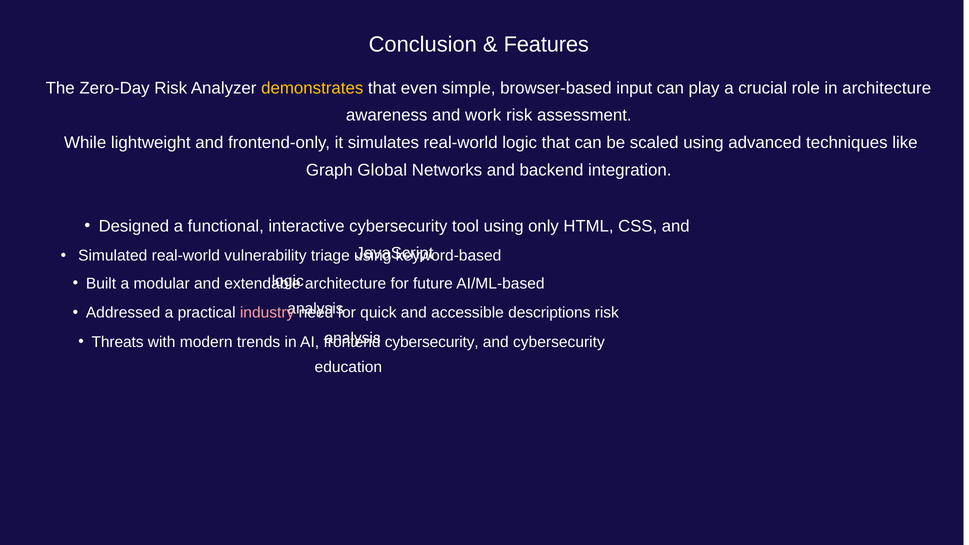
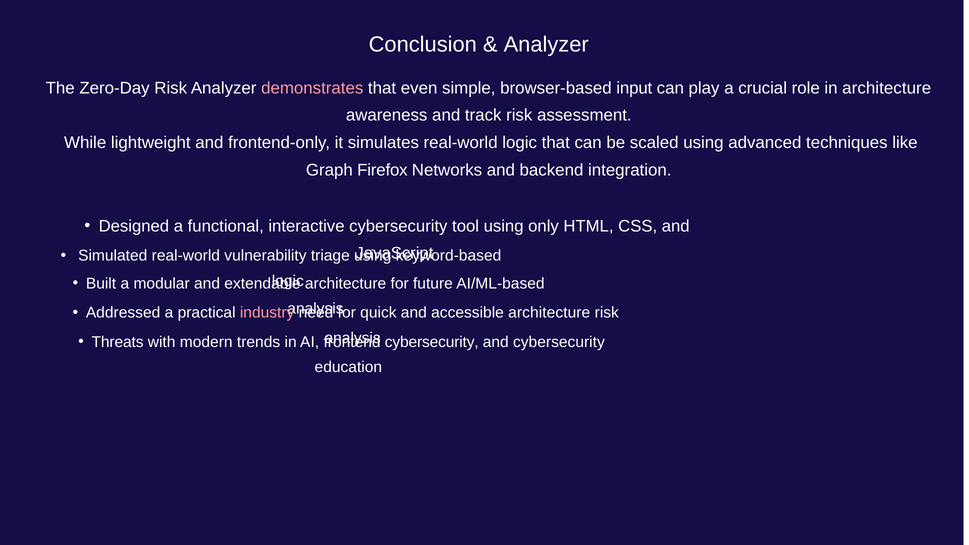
Features at (546, 45): Features -> Analyzer
demonstrates colour: yellow -> pink
work: work -> track
Global: Global -> Firefox
accessible descriptions: descriptions -> architecture
